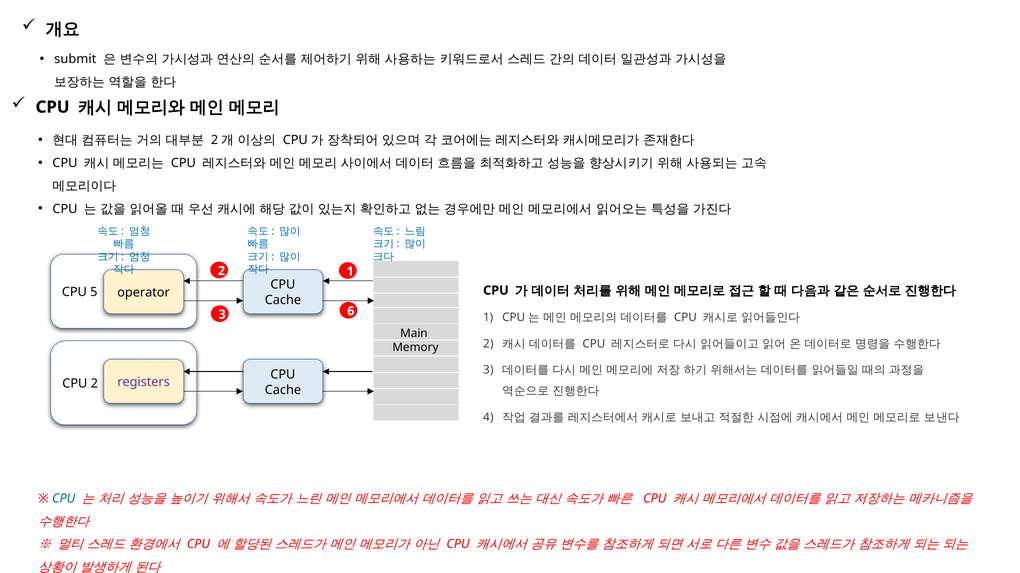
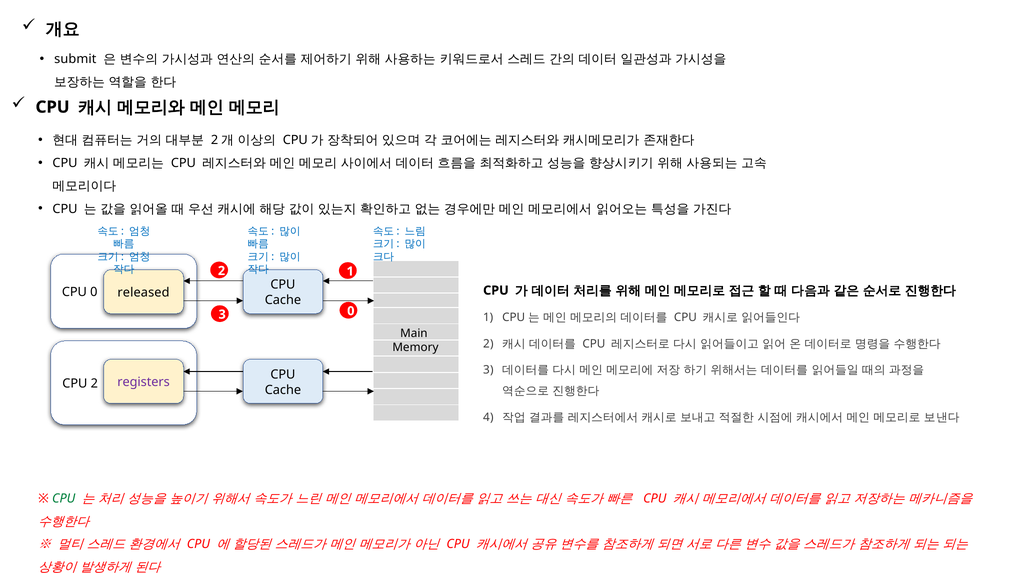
CPU 5: 5 -> 0
operator: operator -> released
3 6: 6 -> 0
CPU at (64, 499) colour: blue -> green
